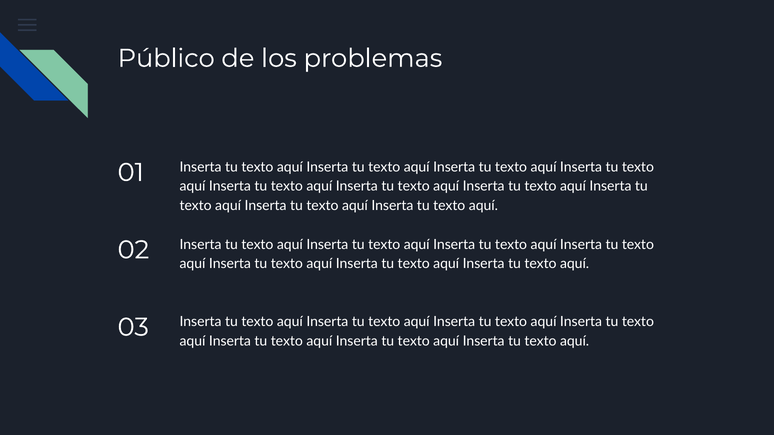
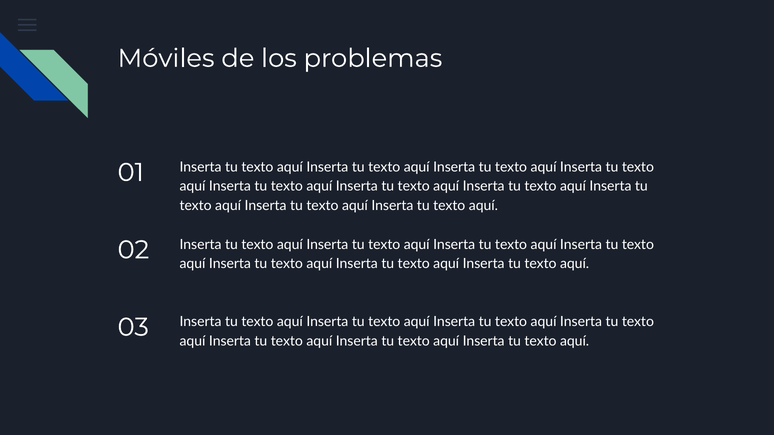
Público: Público -> Móviles
